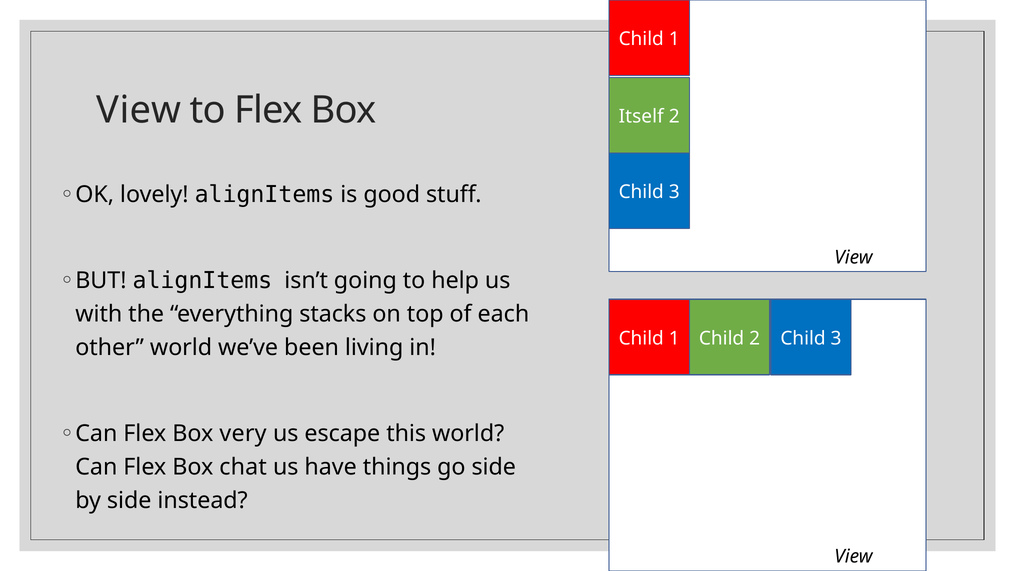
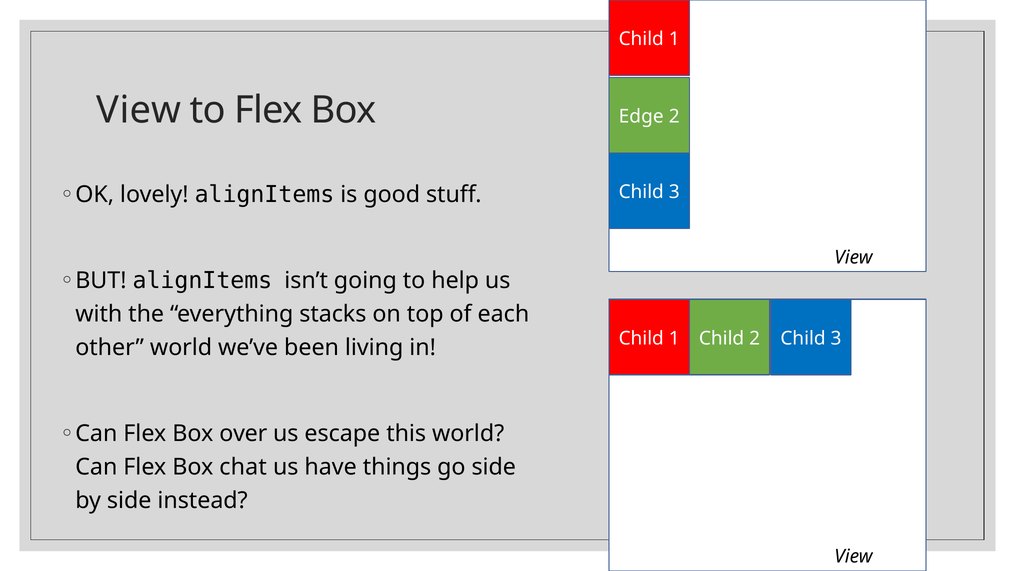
Itself: Itself -> Edge
very: very -> over
